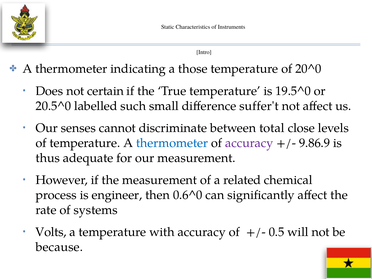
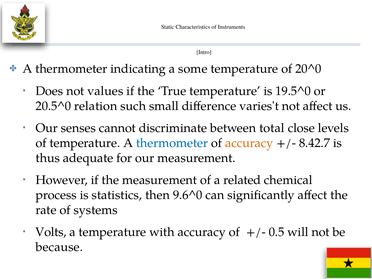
those: those -> some
certain: certain -> values
labelled: labelled -> relation
suffer't: suffer't -> varies't
accuracy at (249, 143) colour: purple -> orange
9.86.9: 9.86.9 -> 8.42.7
engineer: engineer -> statistics
0.6^0: 0.6^0 -> 9.6^0
